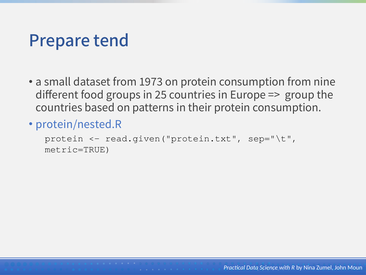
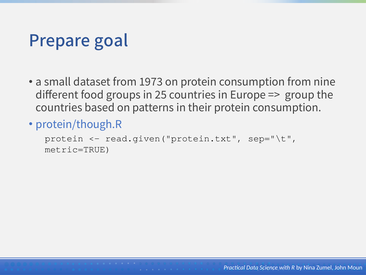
tend: tend -> goal
protein/nested.R: protein/nested.R -> protein/though.R
